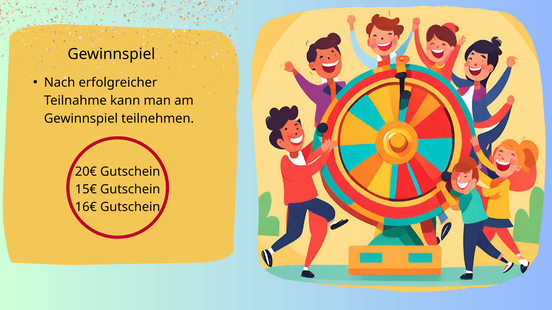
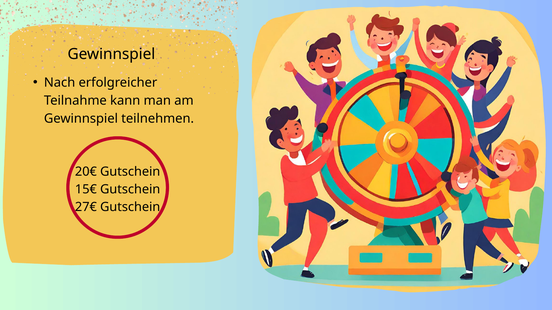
16€: 16€ -> 27€
